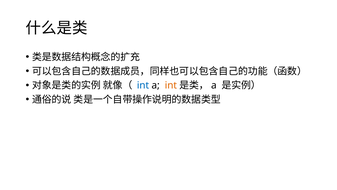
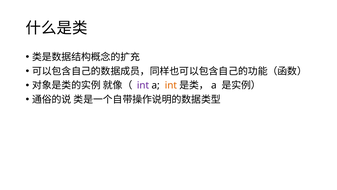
int at (143, 85) colour: blue -> purple
